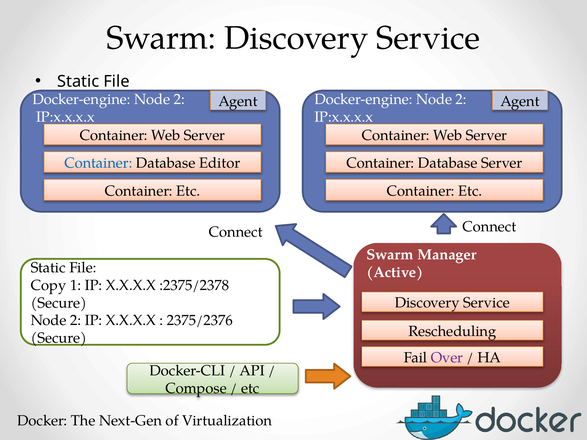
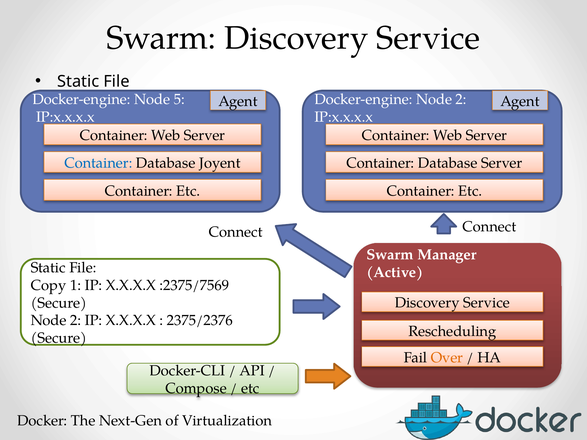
2 at (179, 99): 2 -> 5
Editor: Editor -> Joyent
:2375/2378: :2375/2378 -> :2375/7569
Over colour: purple -> orange
